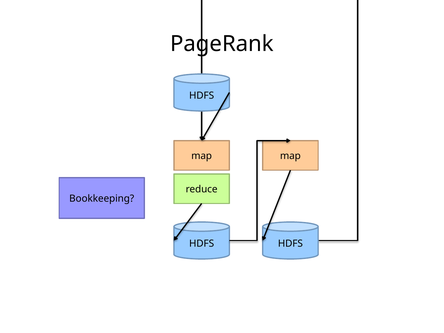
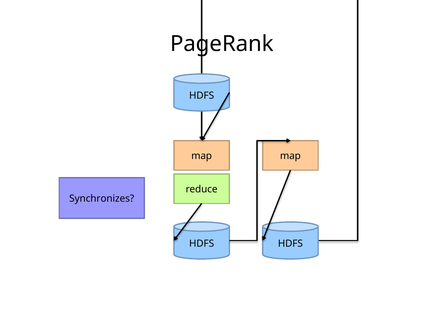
Bookkeeping: Bookkeeping -> Synchronizes
